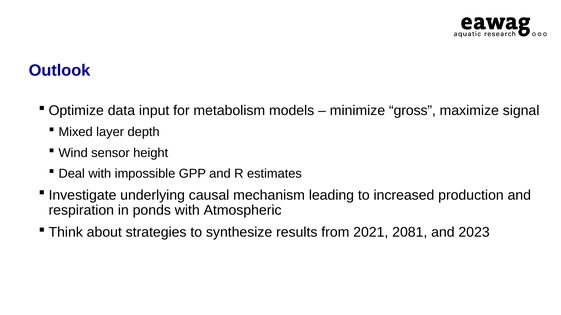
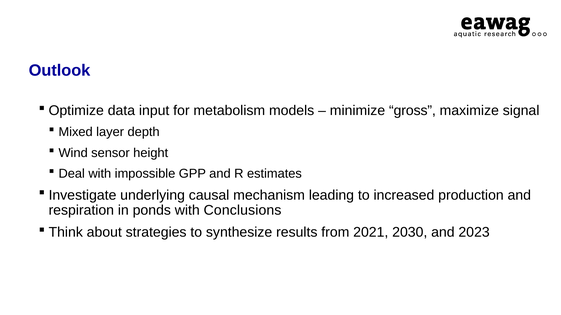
Atmospheric: Atmospheric -> Conclusions
2081: 2081 -> 2030
